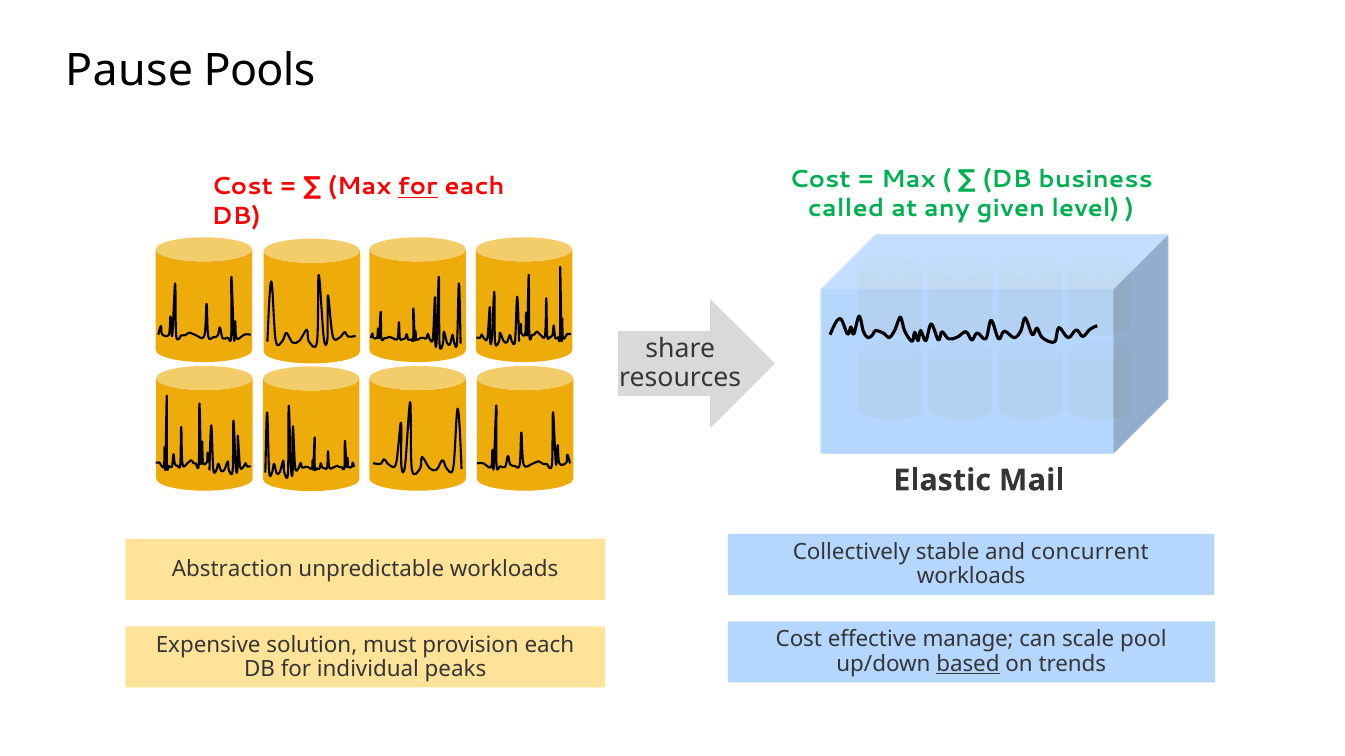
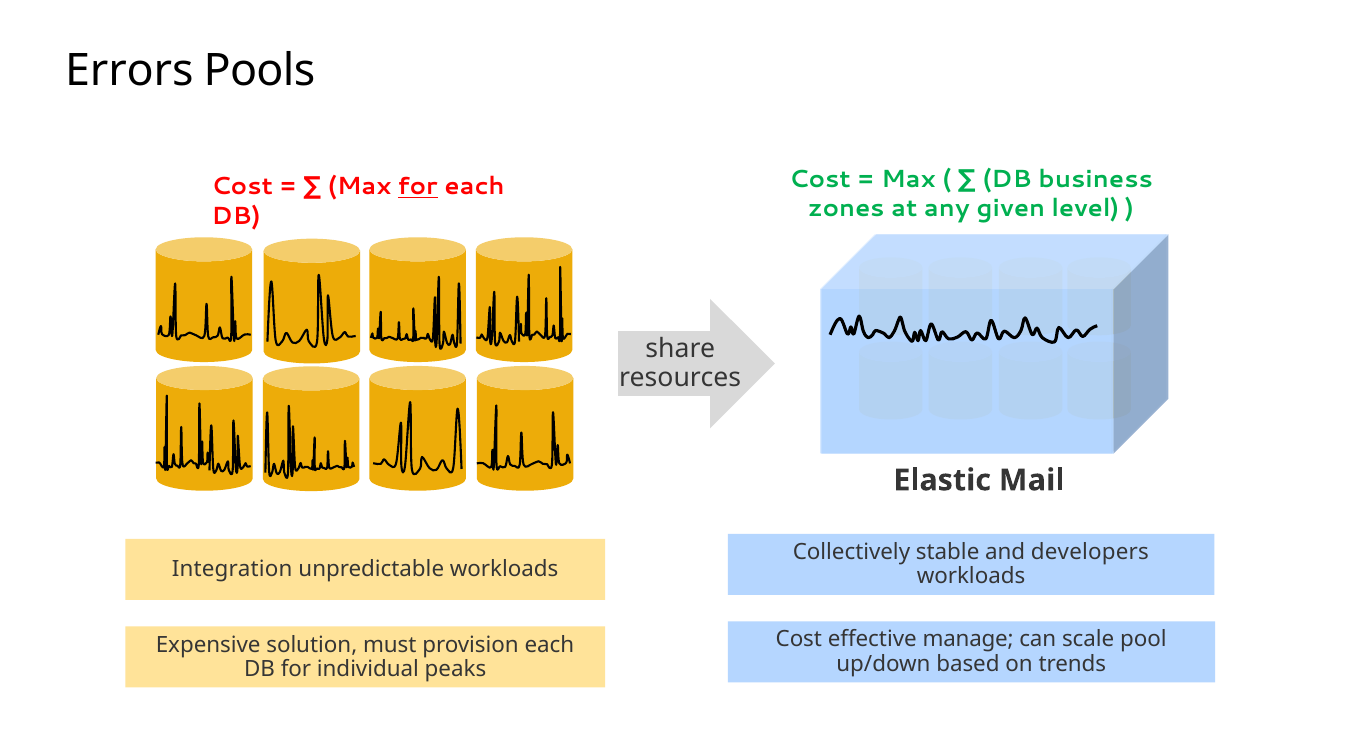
Pause: Pause -> Errors
called: called -> zones
concurrent: concurrent -> developers
Abstraction: Abstraction -> Integration
based underline: present -> none
